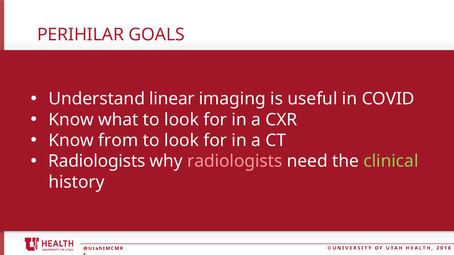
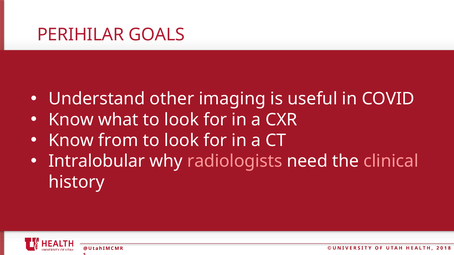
linear: linear -> other
Radiologists at (97, 161): Radiologists -> Intralobular
clinical colour: light green -> pink
